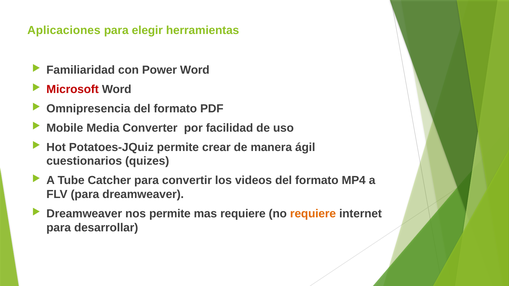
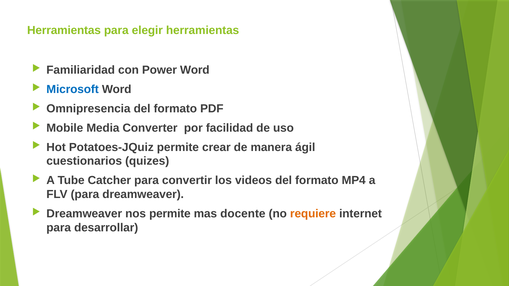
Aplicaciones at (64, 30): Aplicaciones -> Herramientas
Microsoft colour: red -> blue
mas requiere: requiere -> docente
